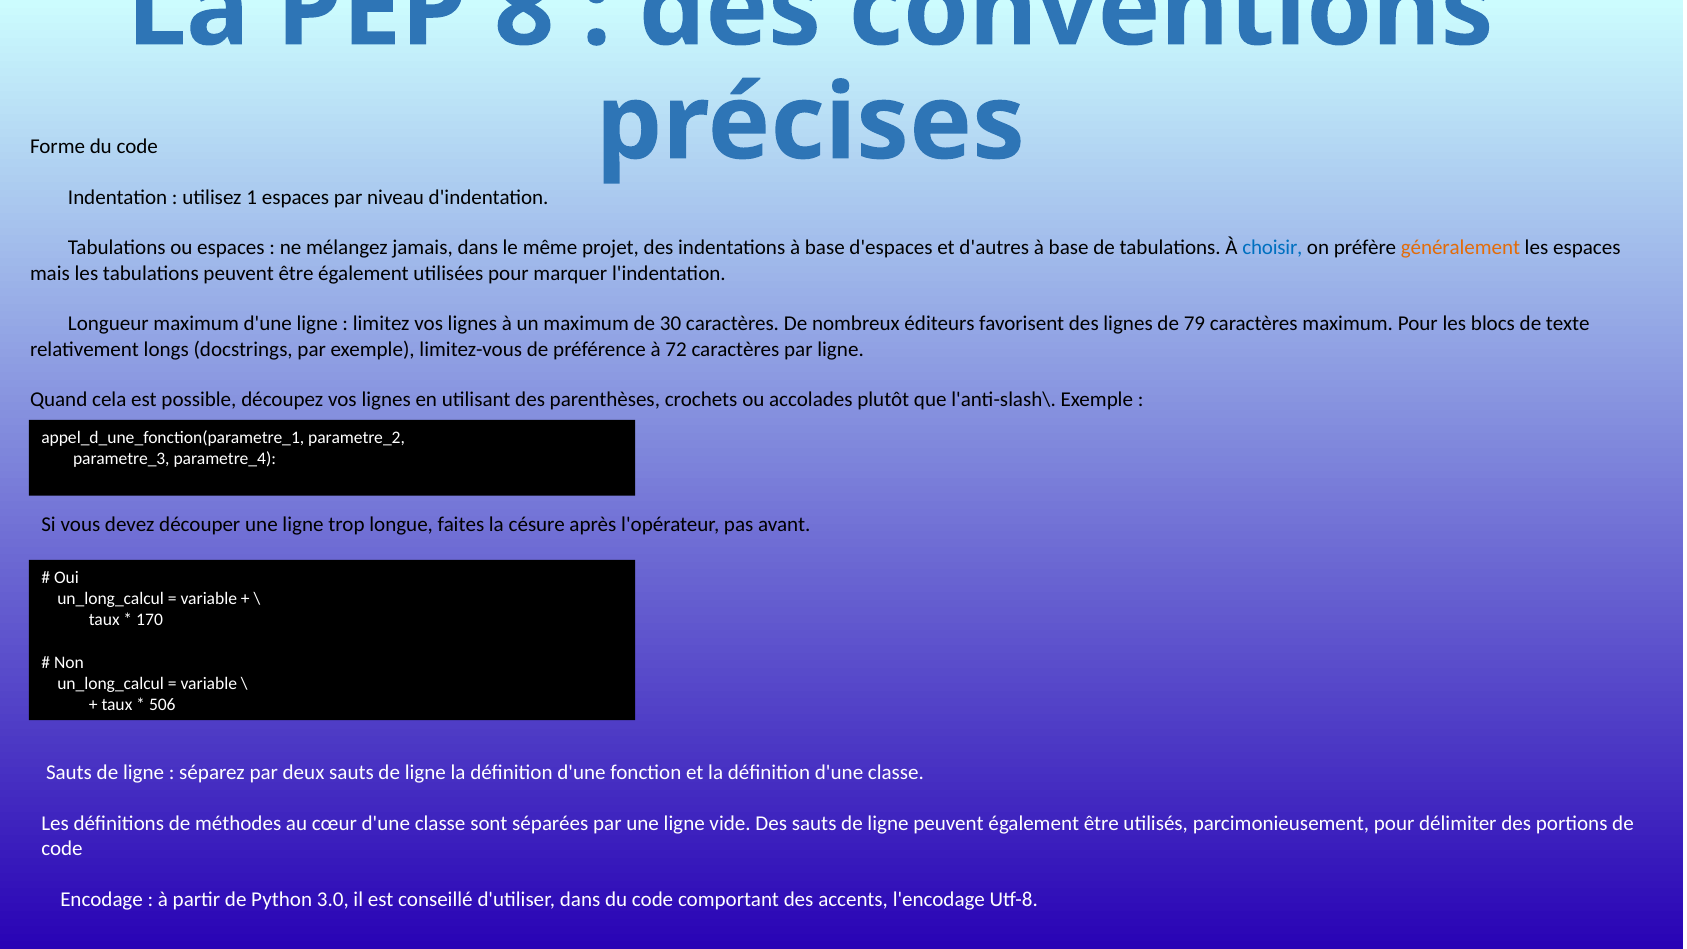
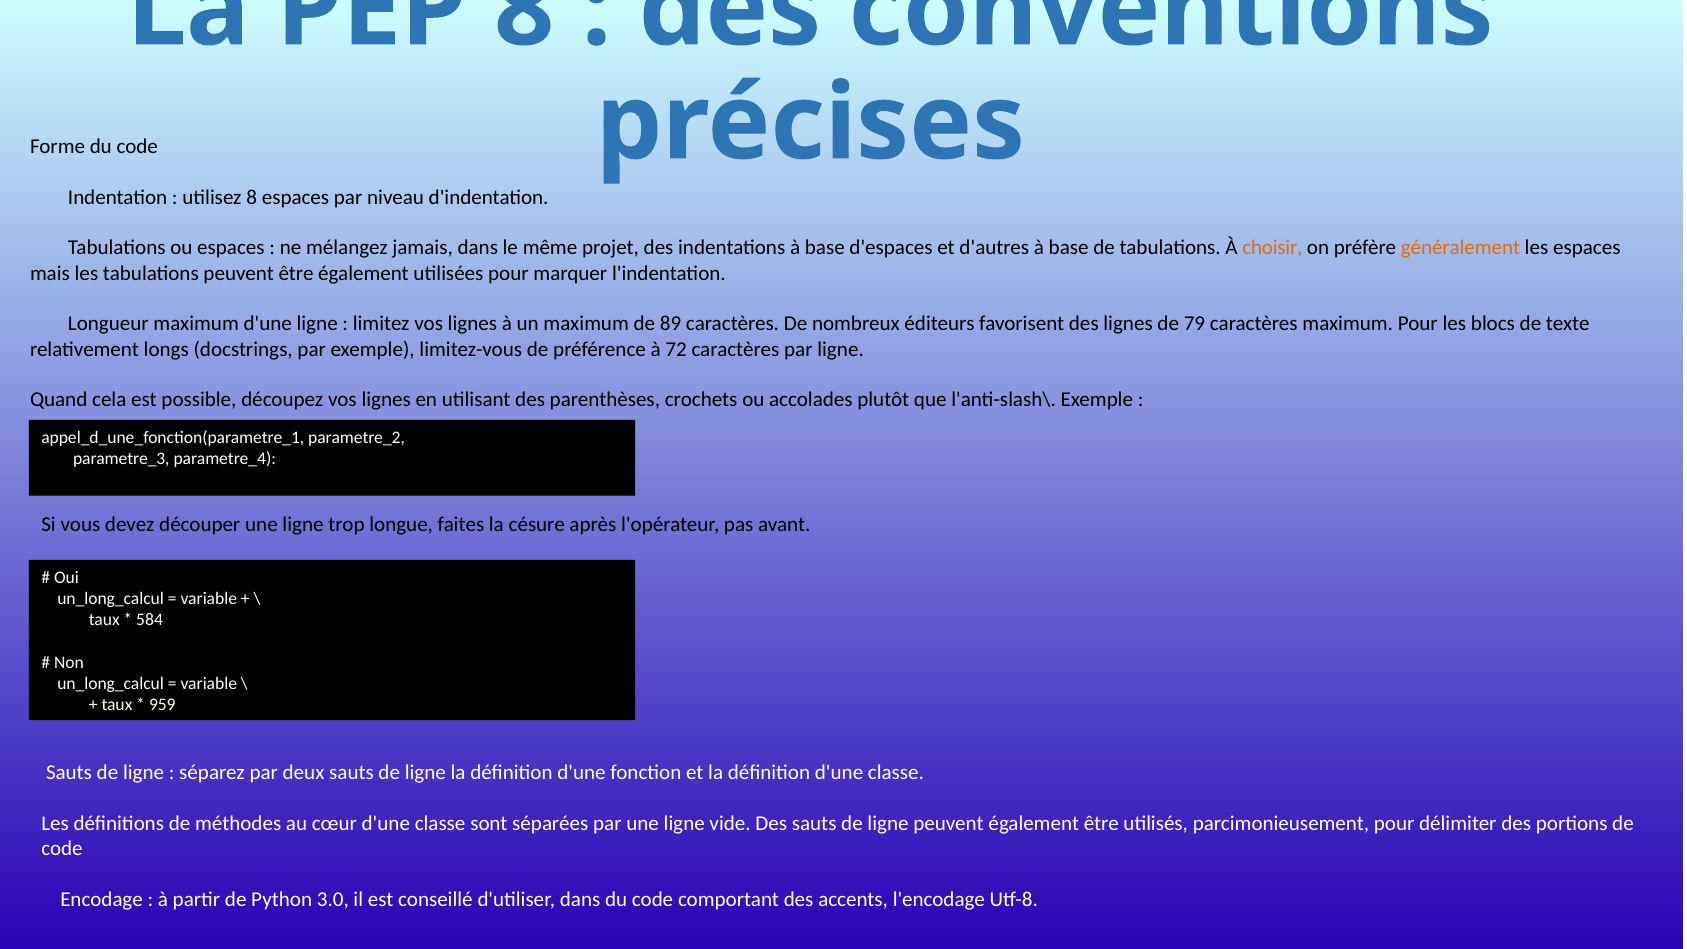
utilisez 1: 1 -> 8
choisir colour: blue -> orange
30: 30 -> 89
170: 170 -> 584
506: 506 -> 959
